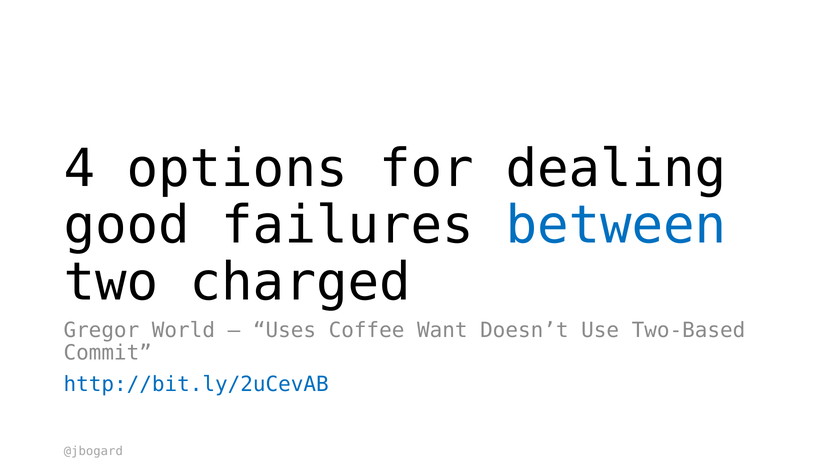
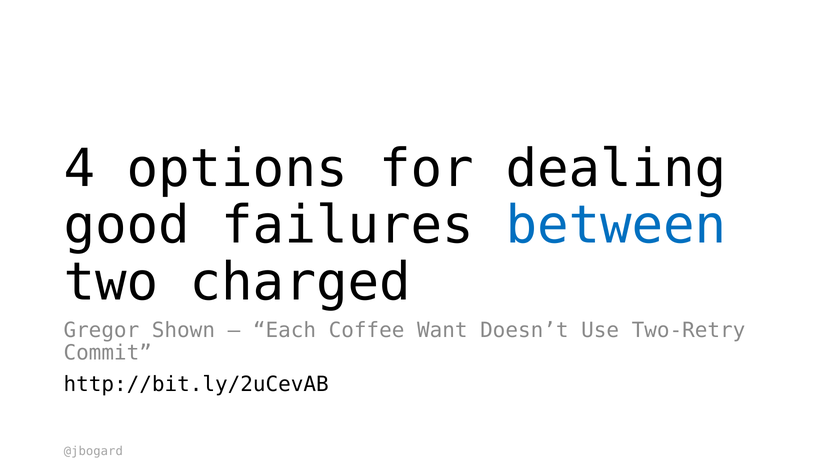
World: World -> Shown
Uses: Uses -> Each
Two-Based: Two-Based -> Two-Retry
http://bit.ly/2uCevAB colour: blue -> black
